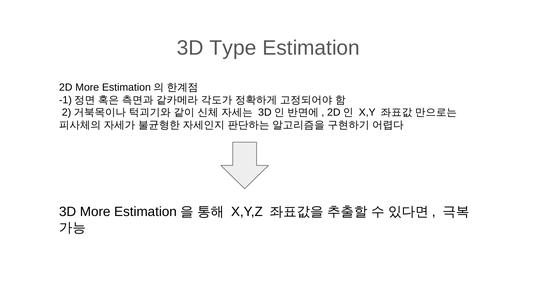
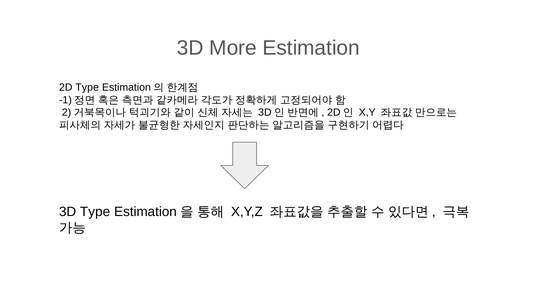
Type: Type -> More
2D More: More -> Type
3D More: More -> Type
